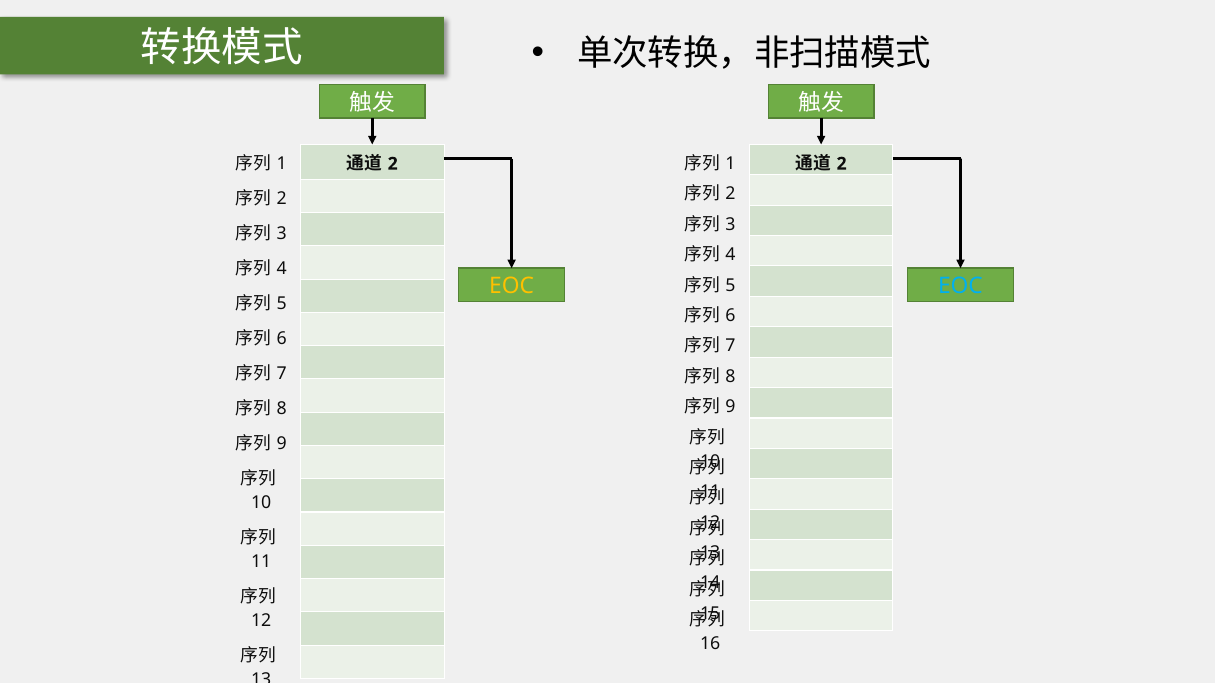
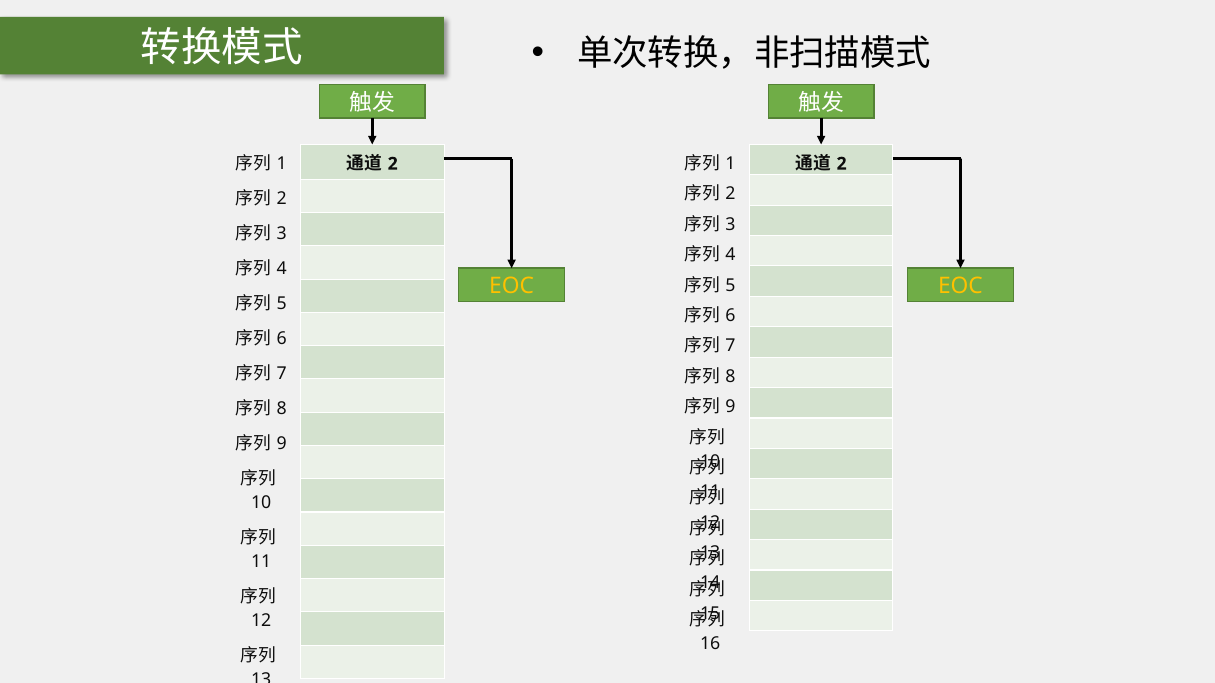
EOC at (960, 287) colour: light blue -> yellow
